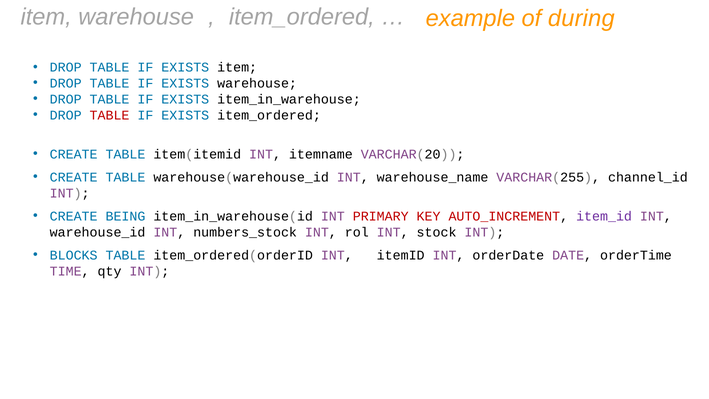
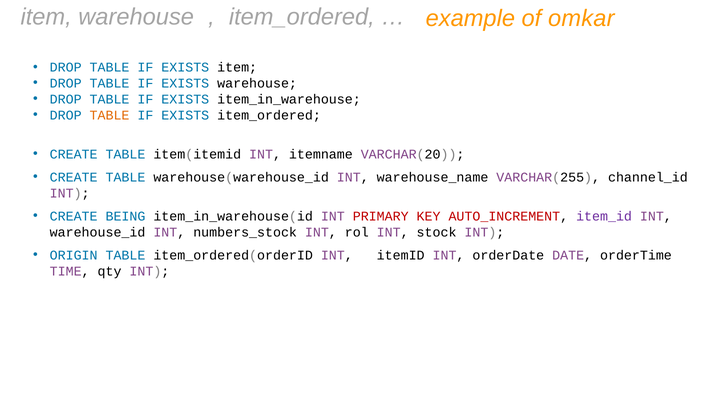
during: during -> omkar
TABLE at (110, 115) colour: red -> orange
BLOCKS: BLOCKS -> ORIGIN
